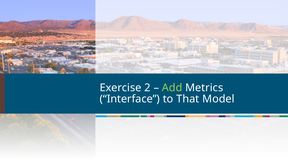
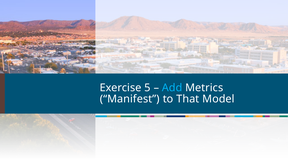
2: 2 -> 5
Add colour: light green -> light blue
Interface: Interface -> Manifest
